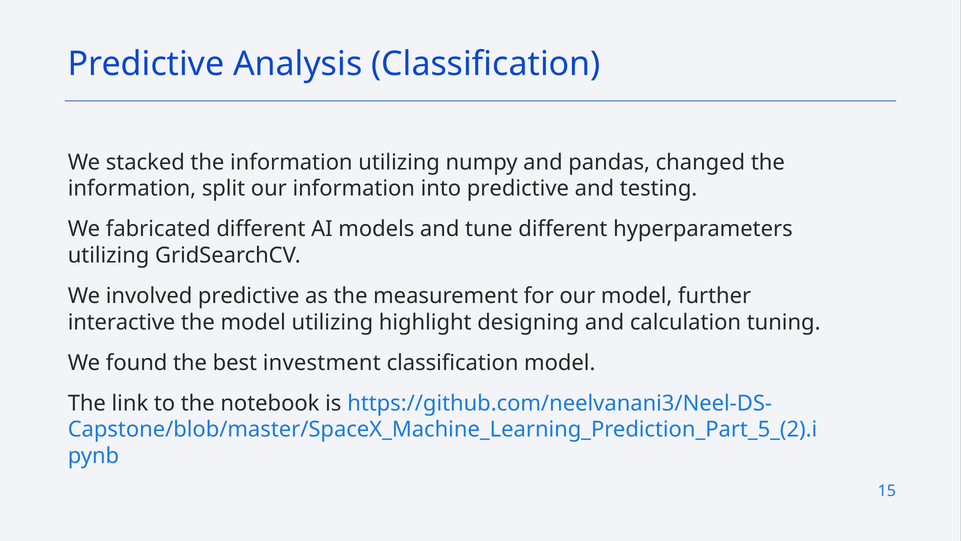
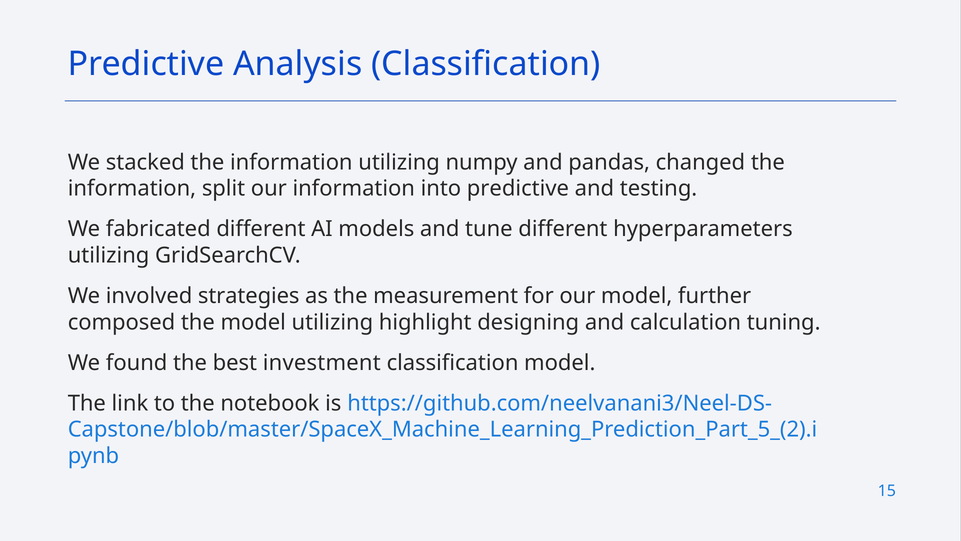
involved predictive: predictive -> strategies
interactive: interactive -> composed
